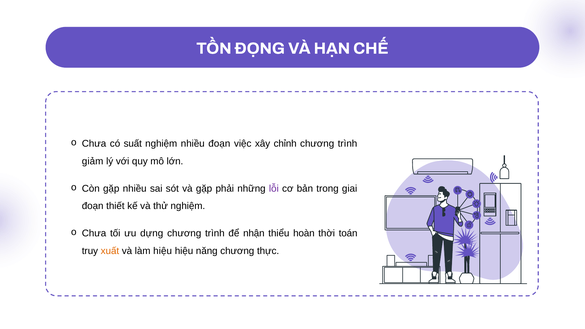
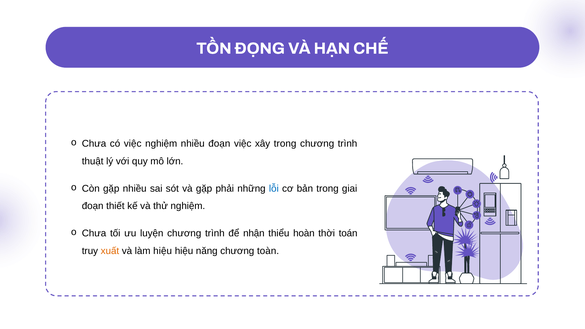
có suất: suất -> việc
xây chỉnh: chỉnh -> trong
giảm: giảm -> thuật
lỗi colour: purple -> blue
dựng: dựng -> luyện
thực: thực -> toàn
